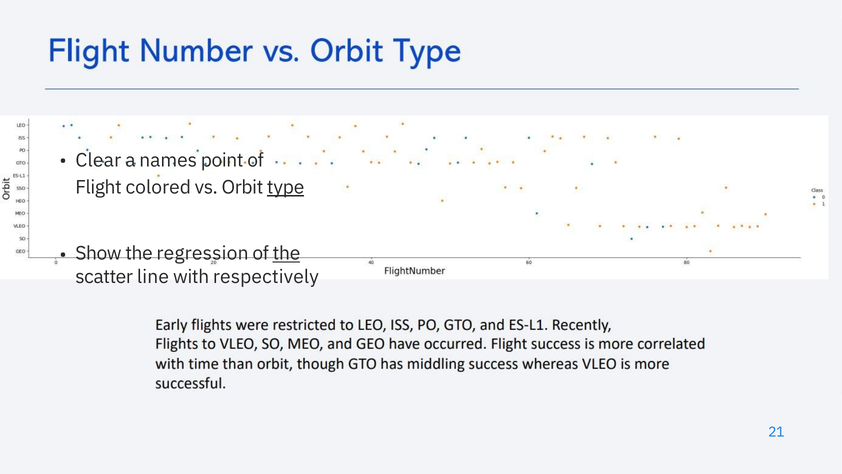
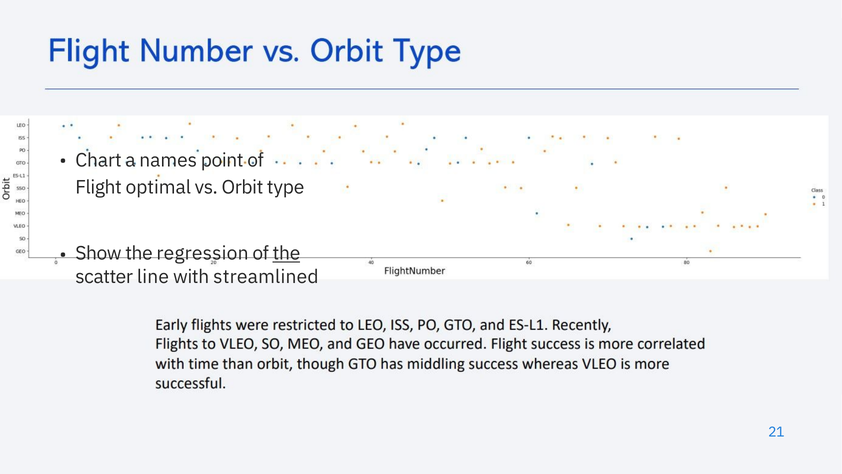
Clear: Clear -> Chart
colored: colored -> optimal
type underline: present -> none
respectively: respectively -> streamlined
